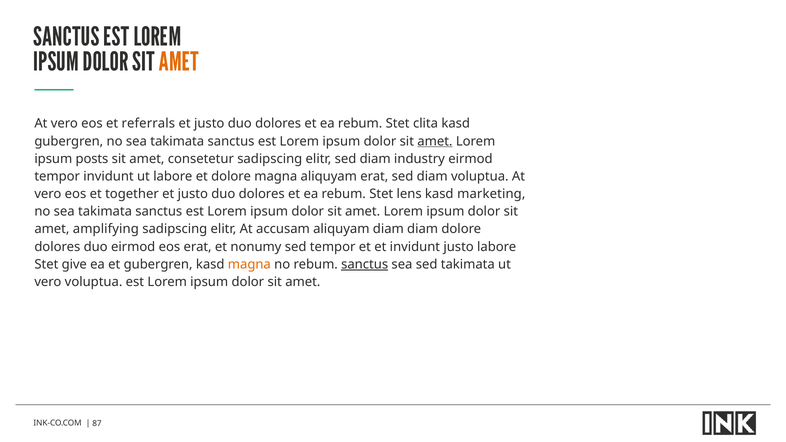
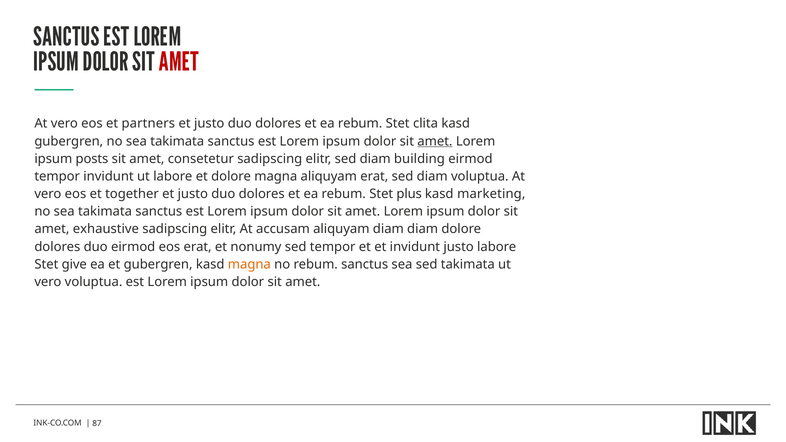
AMET at (179, 62) colour: orange -> red
referrals: referrals -> partners
industry: industry -> building
lens: lens -> plus
amplifying: amplifying -> exhaustive
sanctus at (365, 264) underline: present -> none
